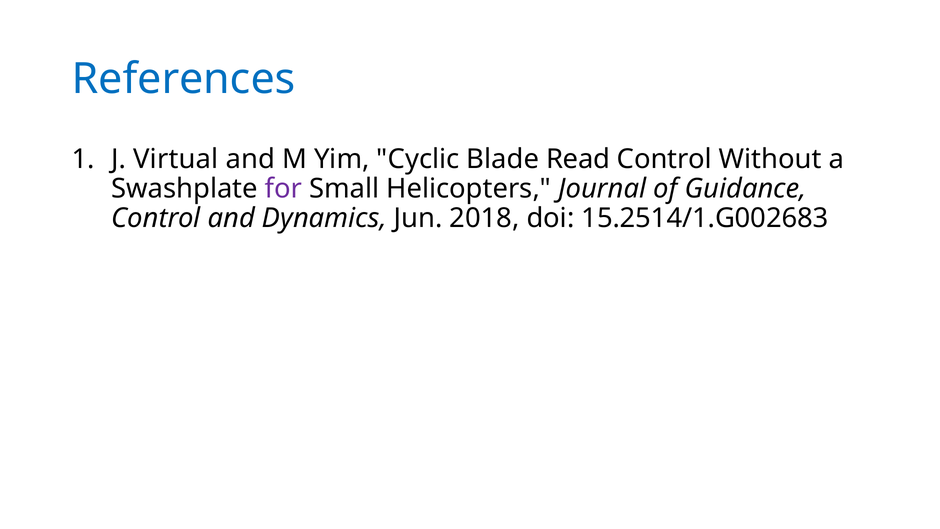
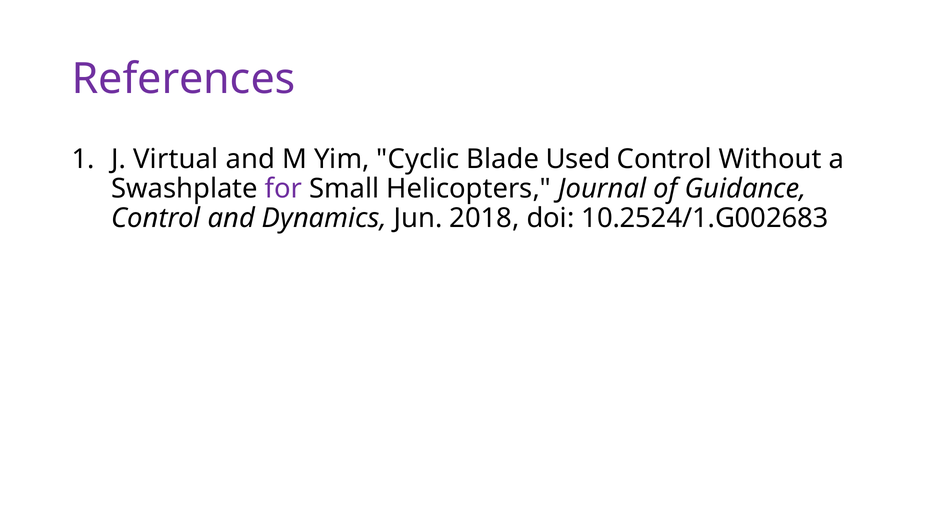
References colour: blue -> purple
Read: Read -> Used
15.2514/1.G002683: 15.2514/1.G002683 -> 10.2524/1.G002683
